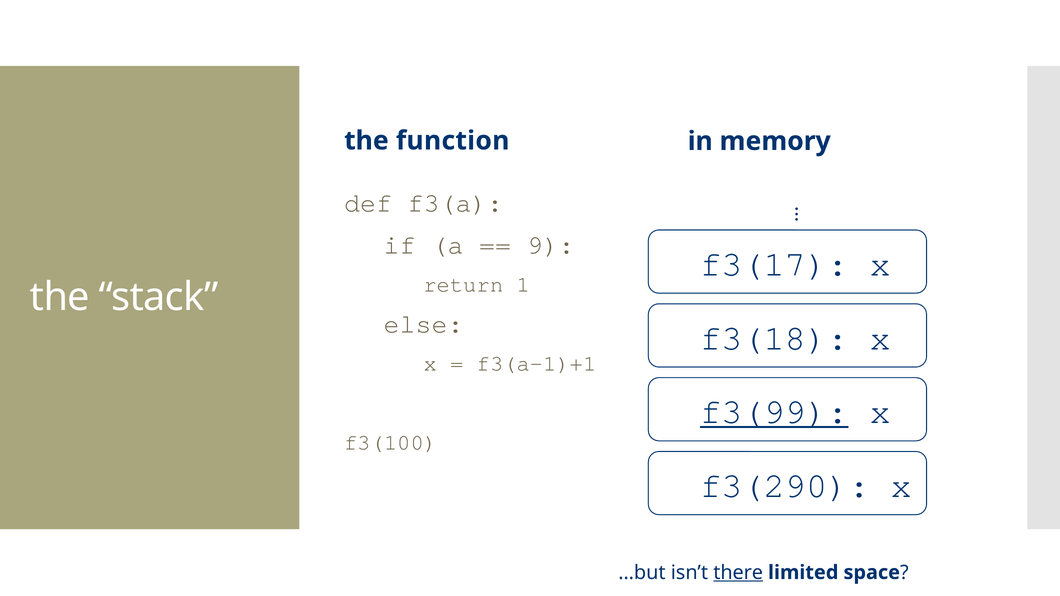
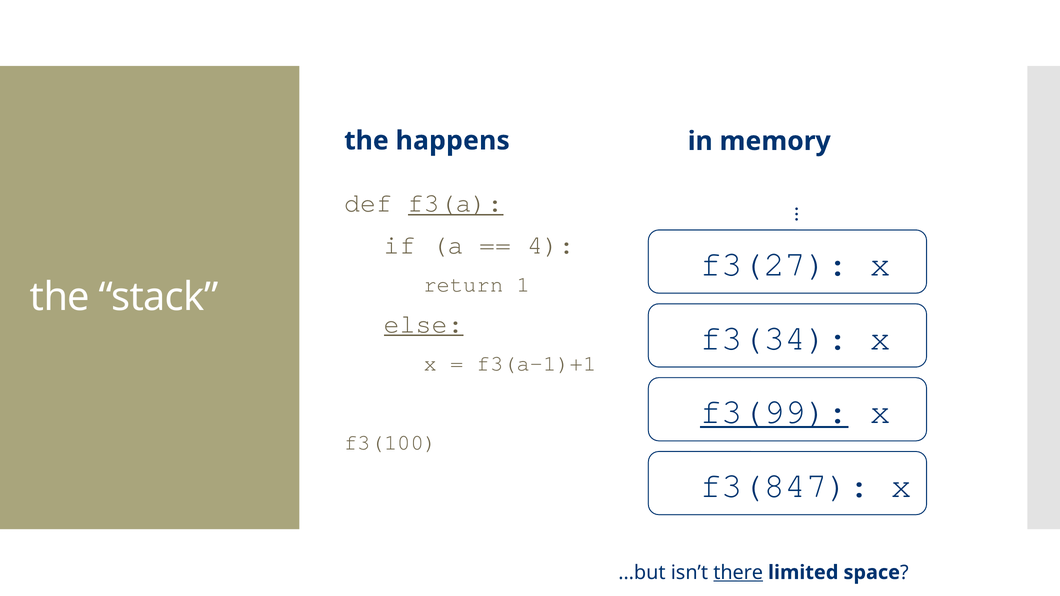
function: function -> happens
f3(a underline: none -> present
9: 9 -> 4
f3(17: f3(17 -> f3(27
else underline: none -> present
f3(18: f3(18 -> f3(34
f3(290: f3(290 -> f3(847
